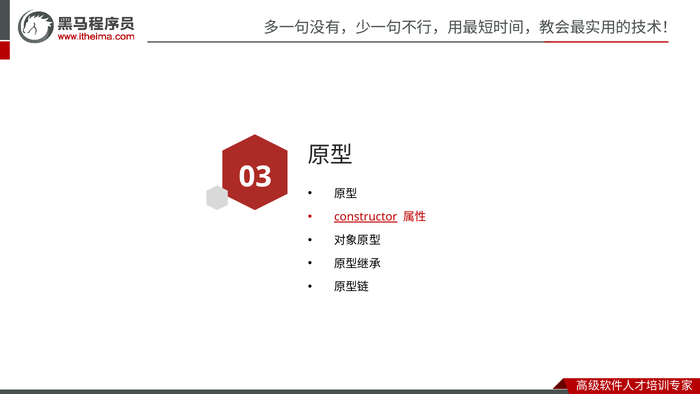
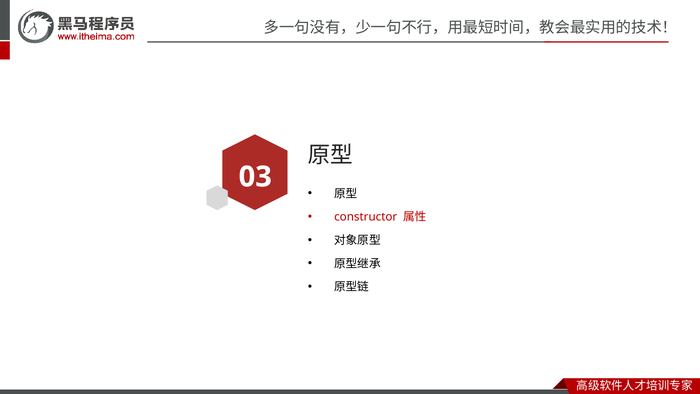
constructor underline: present -> none
